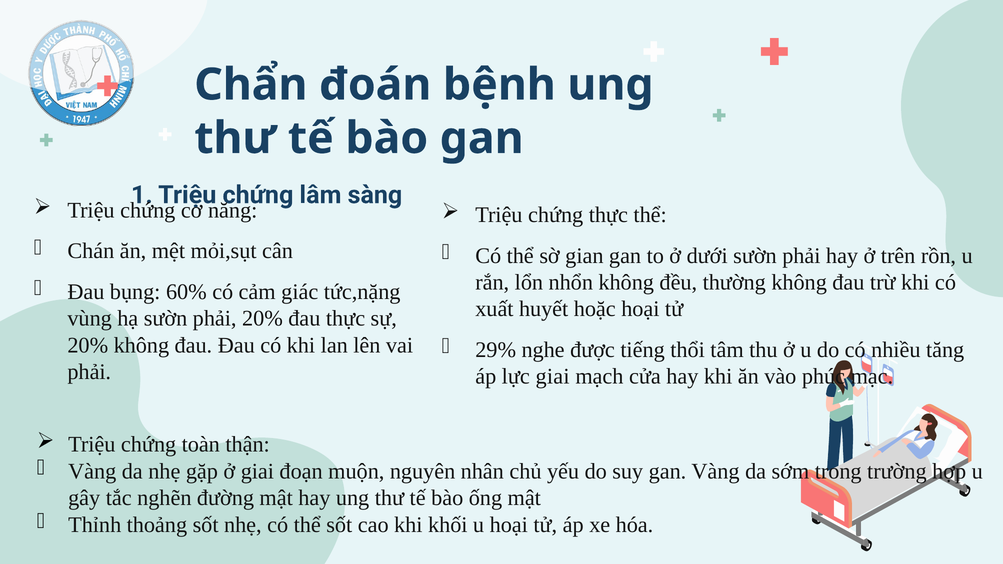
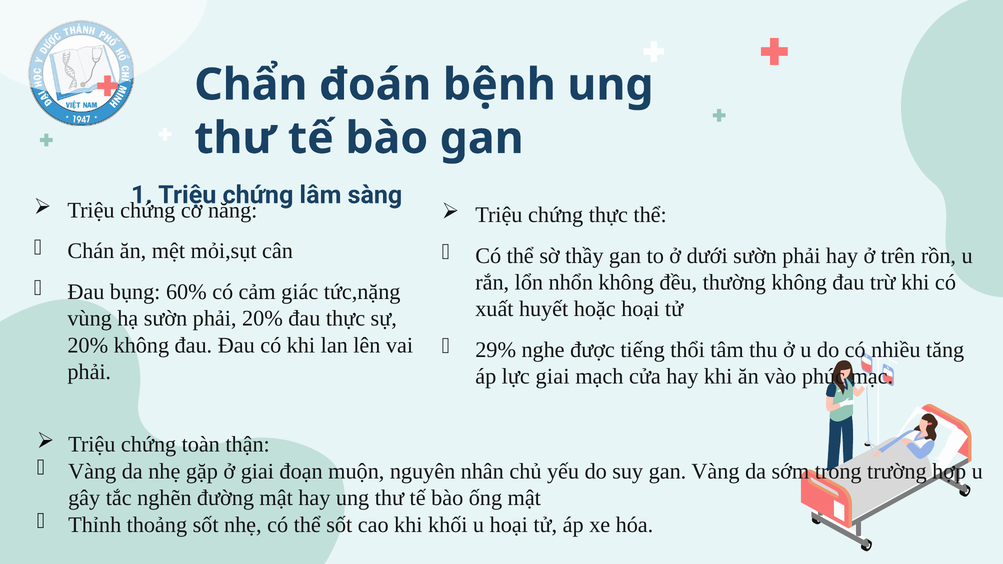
gian: gian -> thầy
